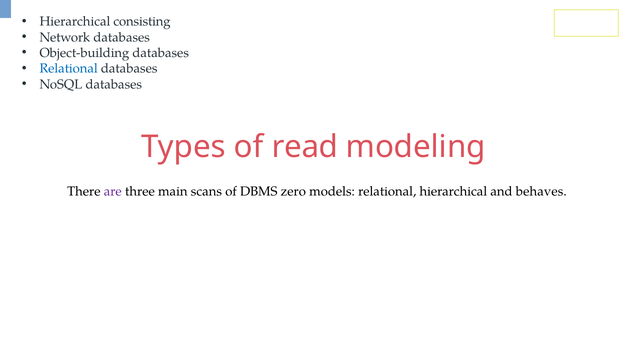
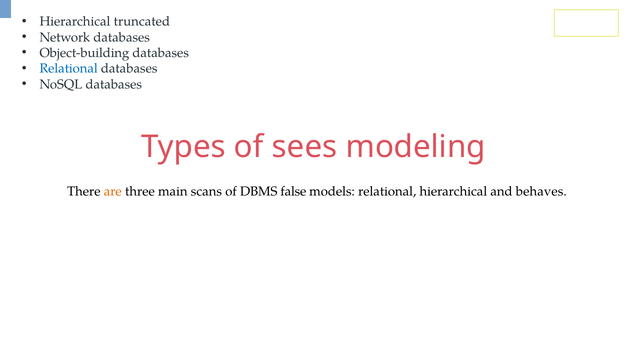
consisting: consisting -> truncated
read: read -> sees
are colour: purple -> orange
zero: zero -> false
